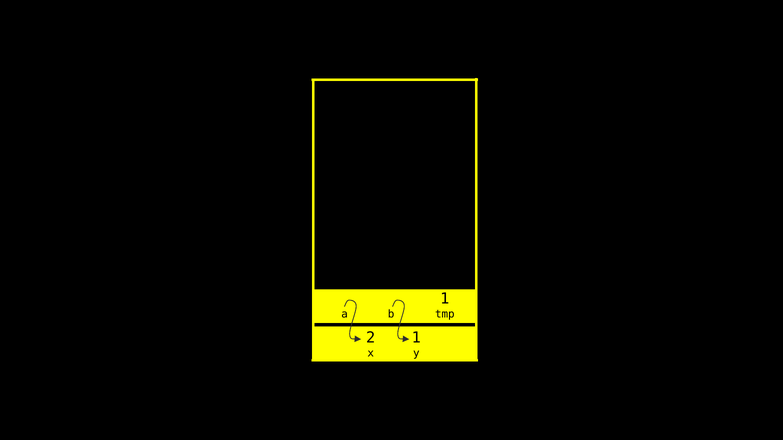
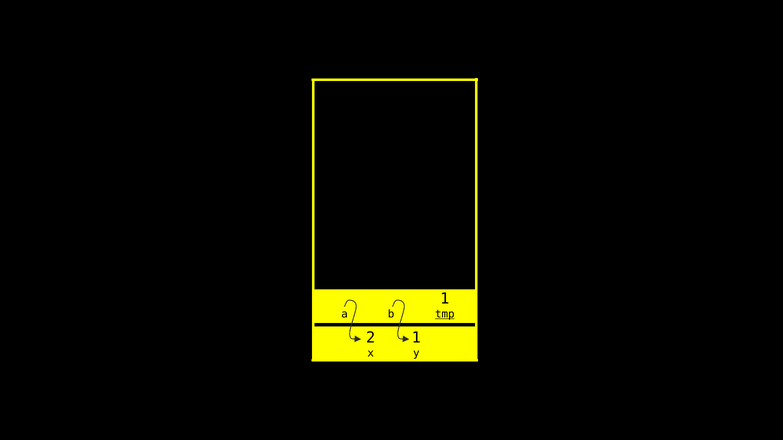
tmp underline: none -> present
